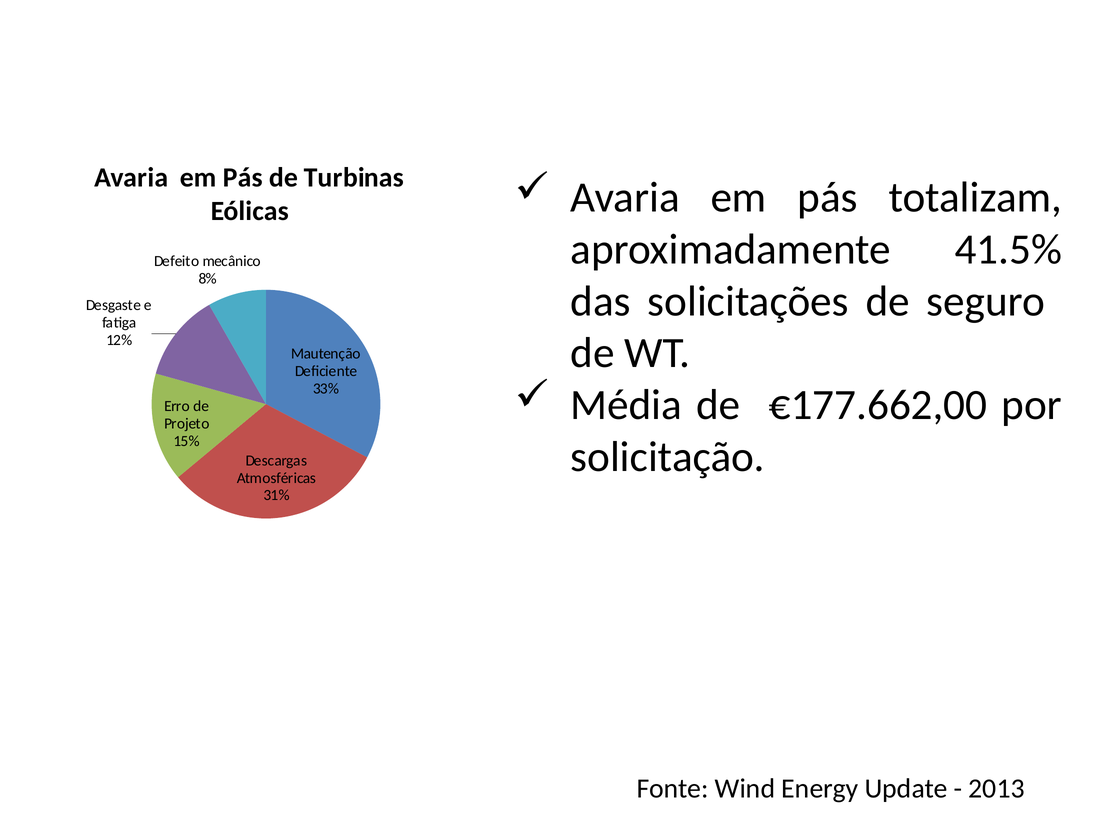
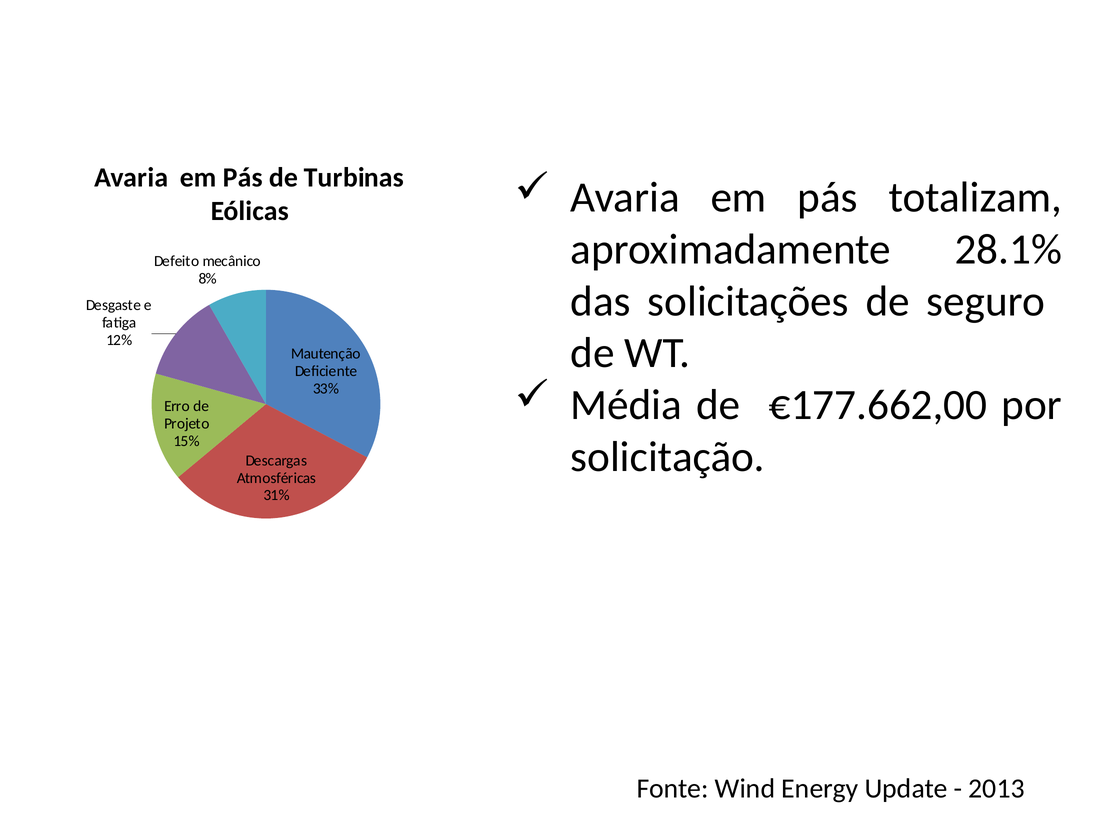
41.5%: 41.5% -> 28.1%
